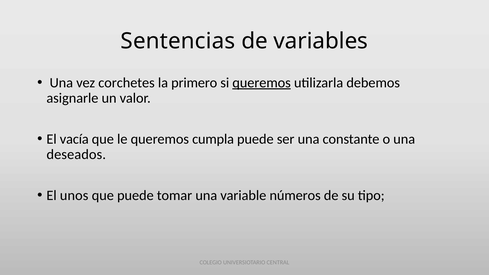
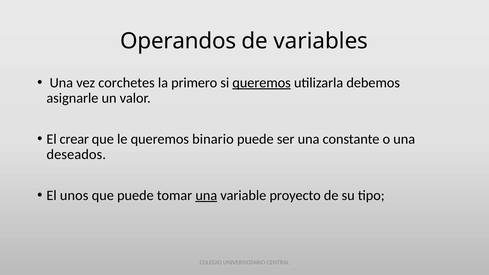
Sentencias: Sentencias -> Operandos
vacía: vacía -> crear
cumpla: cumpla -> binario
una at (206, 196) underline: none -> present
números: números -> proyecto
